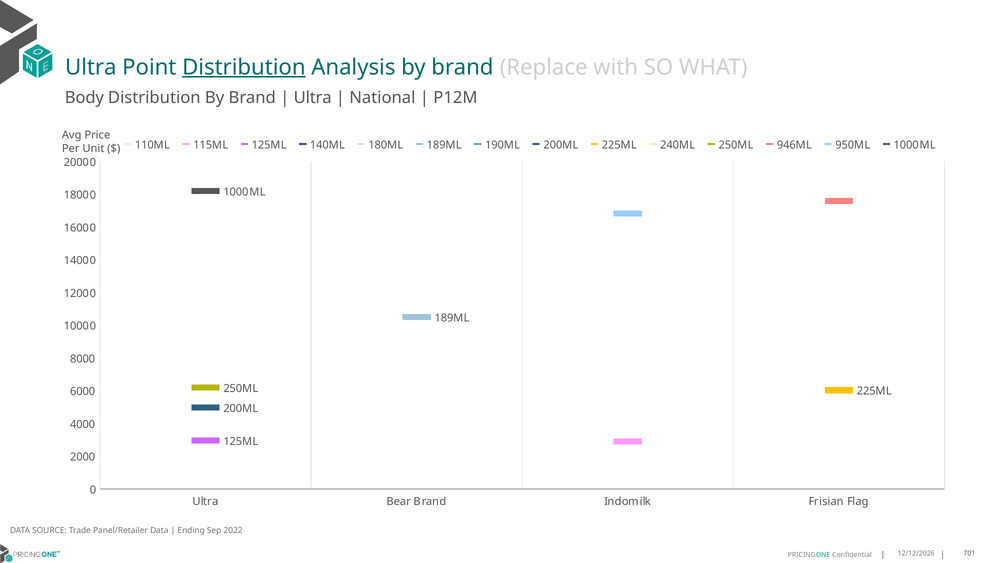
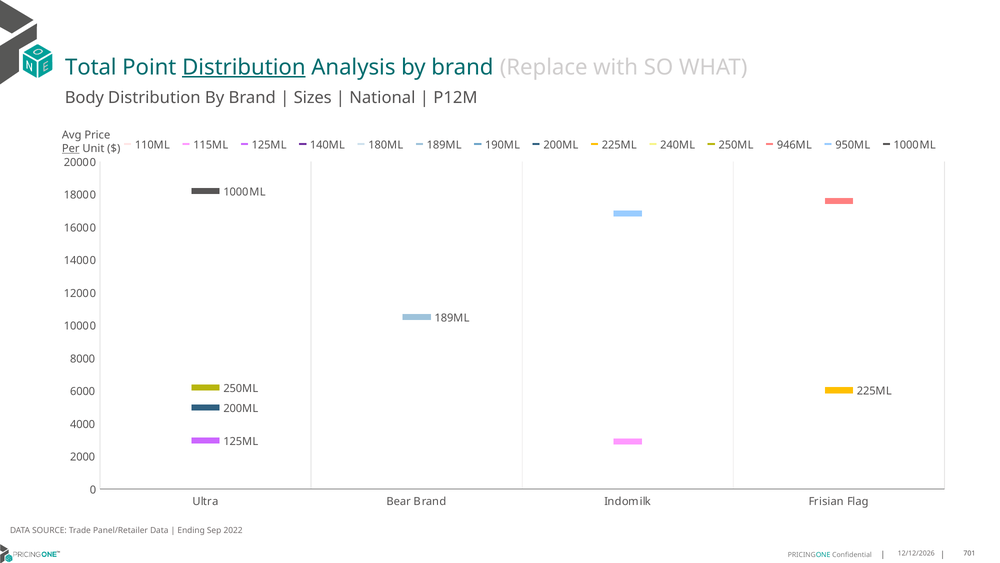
Ultra at (91, 67): Ultra -> Total
Ultra at (313, 97): Ultra -> Sizes
Per underline: none -> present
